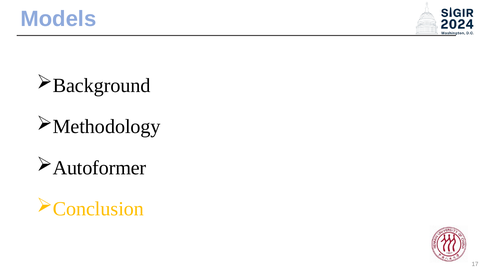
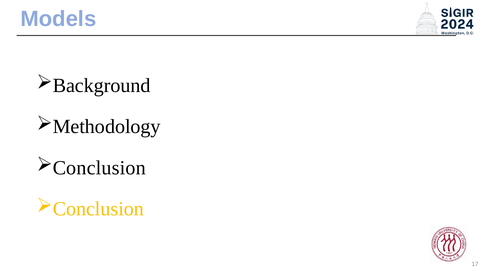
Autoformer at (99, 168): Autoformer -> Conclusion
